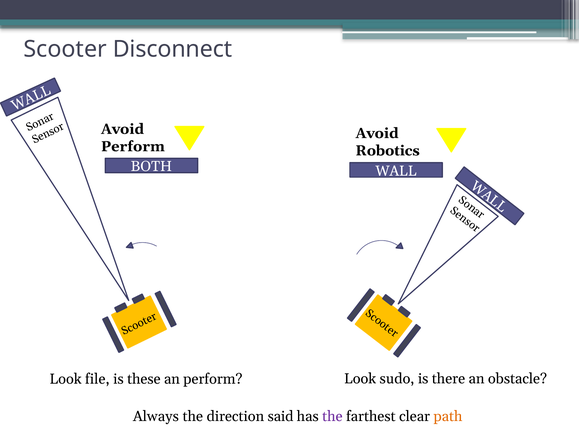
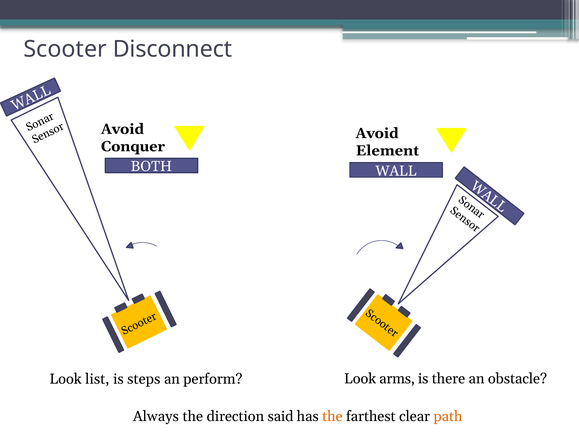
Perform at (133, 147): Perform -> Conquer
Robotics: Robotics -> Element
sudo: sudo -> arms
file: file -> list
these: these -> steps
the at (332, 417) colour: purple -> orange
